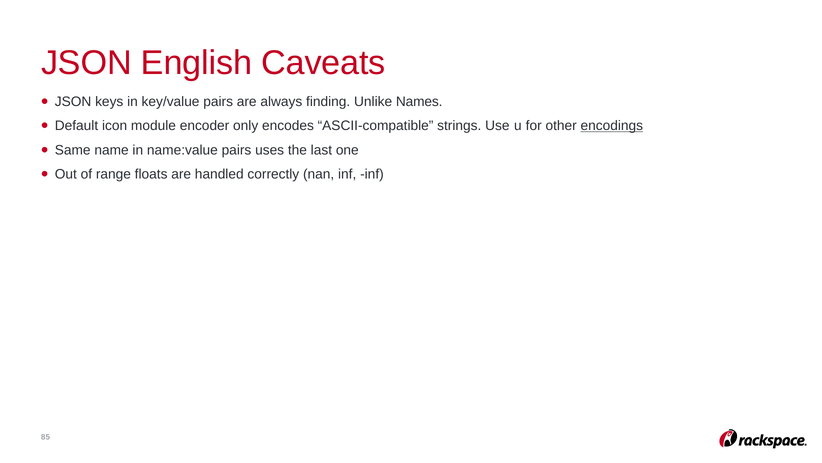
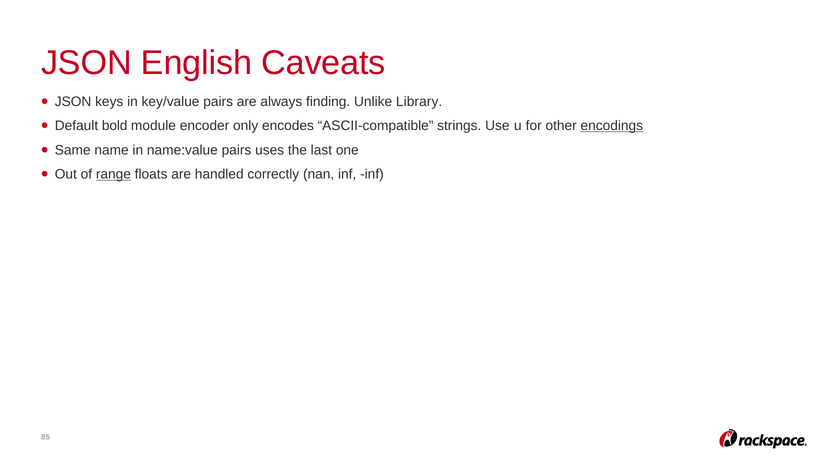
Names: Names -> Library
icon: icon -> bold
range underline: none -> present
